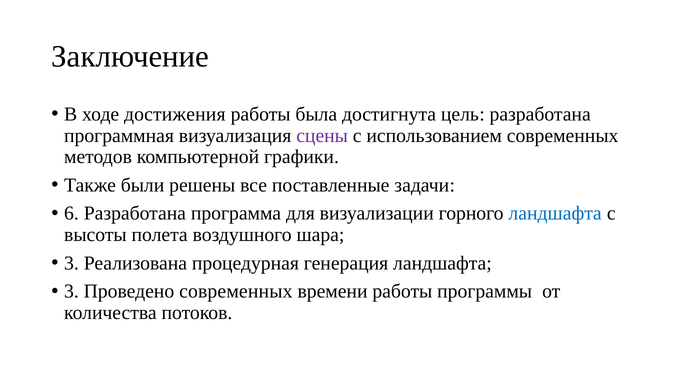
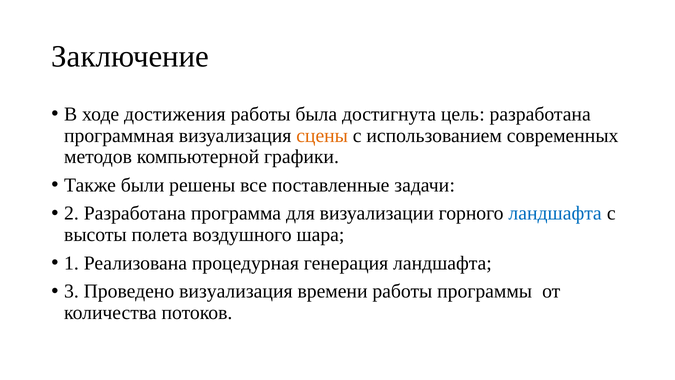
сцены colour: purple -> orange
6: 6 -> 2
3 at (71, 263): 3 -> 1
Проведено современных: современных -> визуализация
